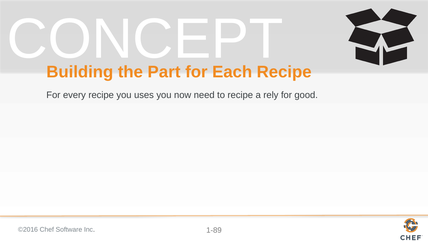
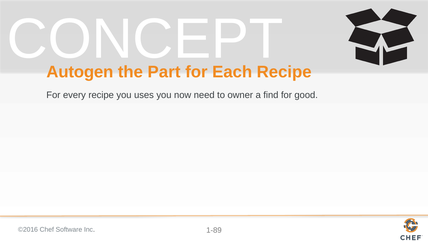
Building: Building -> Autogen
to recipe: recipe -> owner
rely: rely -> find
